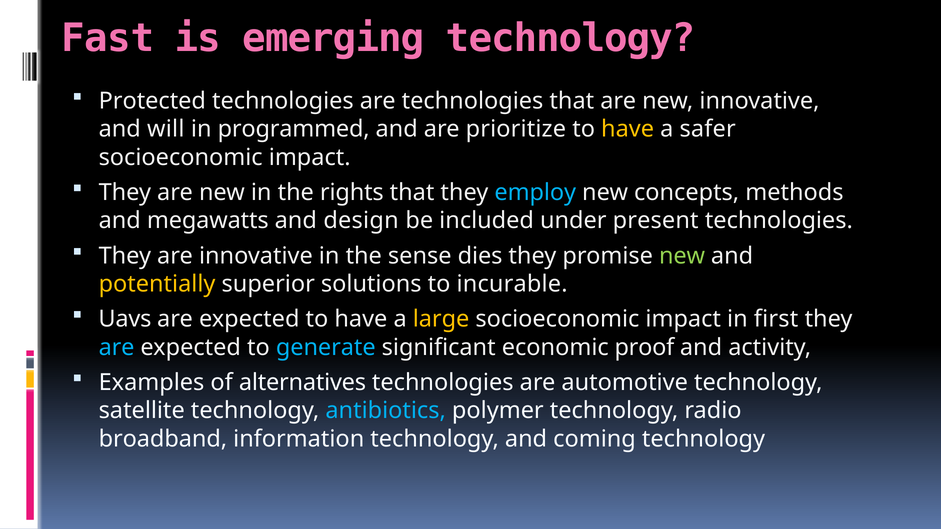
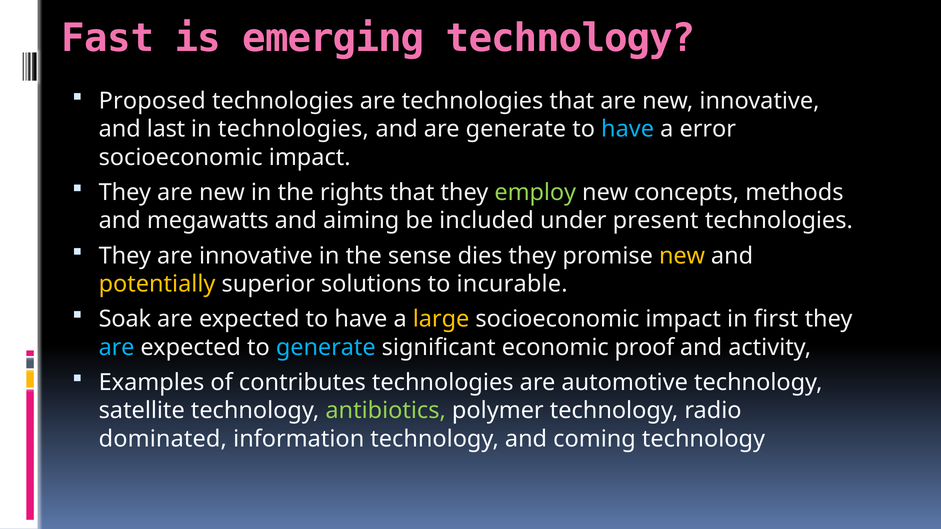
Protected: Protected -> Proposed
will: will -> last
in programmed: programmed -> technologies
are prioritize: prioritize -> generate
have at (628, 129) colour: yellow -> light blue
safer: safer -> error
employ colour: light blue -> light green
design: design -> aiming
new at (682, 256) colour: light green -> yellow
Uavs: Uavs -> Soak
alternatives: alternatives -> contributes
antibiotics colour: light blue -> light green
broadband: broadband -> dominated
